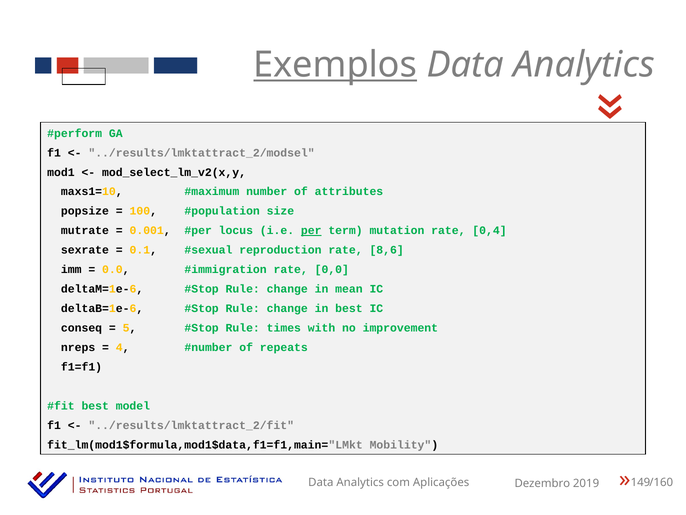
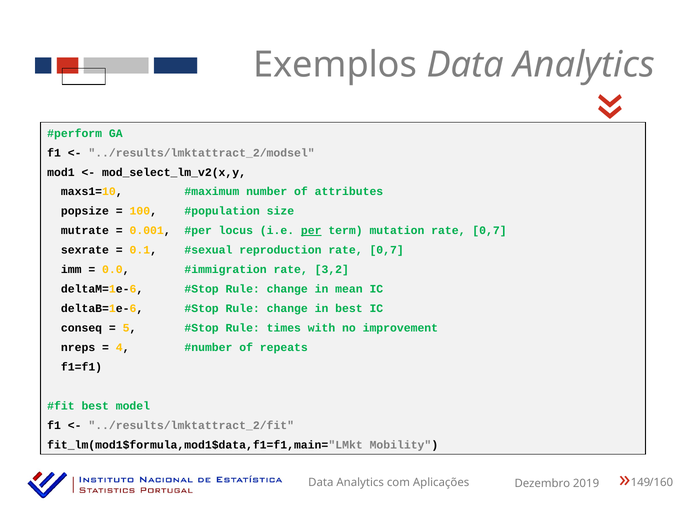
Exemplos underline: present -> none
mutation rate 0,4: 0,4 -> 0,7
reproduction rate 8,6: 8,6 -> 0,7
0,0: 0,0 -> 3,2
